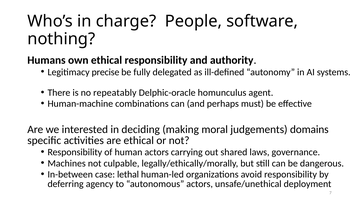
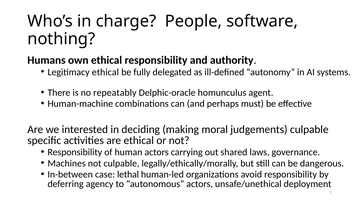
Legitimacy precise: precise -> ethical
judgements domains: domains -> culpable
